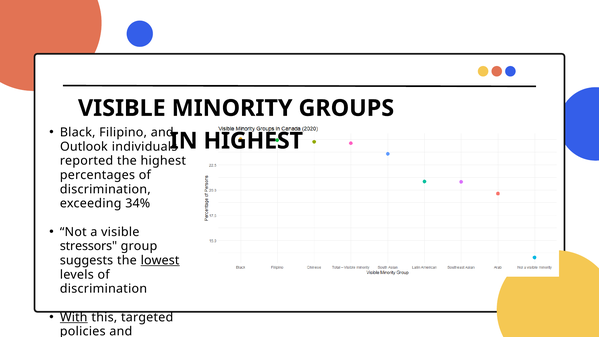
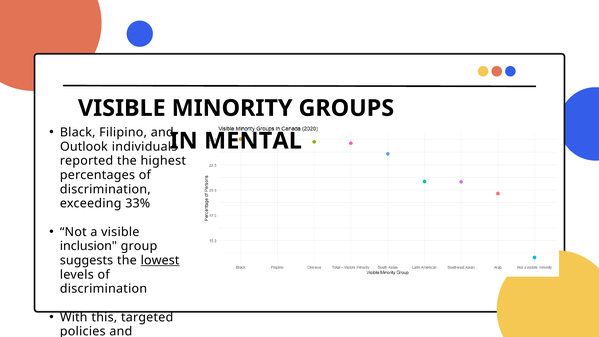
IN HIGHEST: HIGHEST -> MENTAL
34%: 34% -> 33%
stressors at (88, 246): stressors -> inclusion
With underline: present -> none
